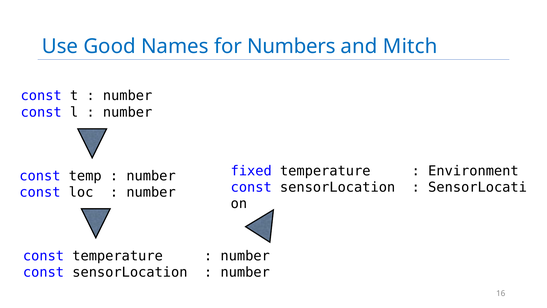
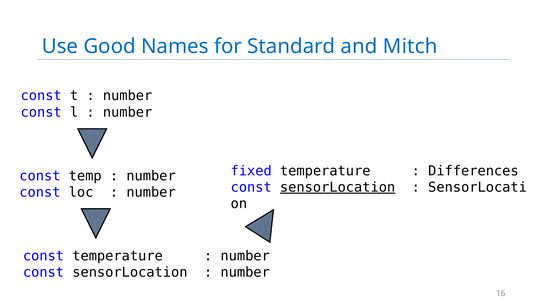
Numbers: Numbers -> Standard
Environment: Environment -> Differences
sensorLocation at (338, 187) underline: none -> present
